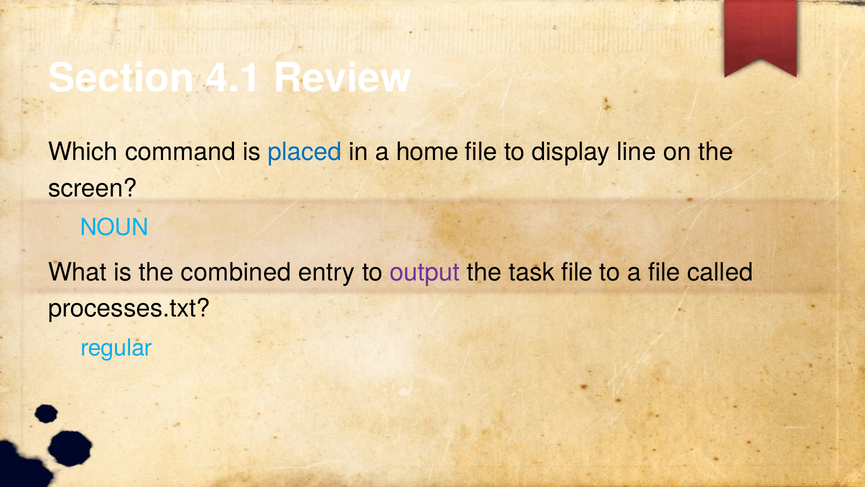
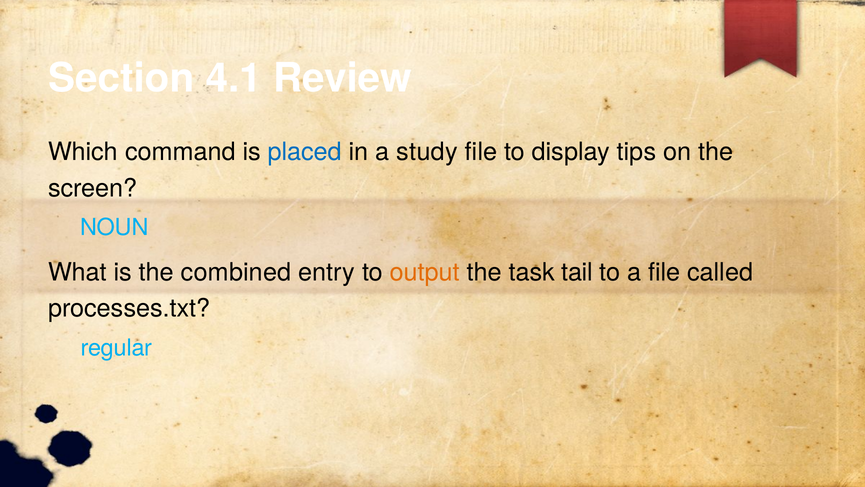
home: home -> study
line: line -> tips
output colour: purple -> orange
task file: file -> tail
